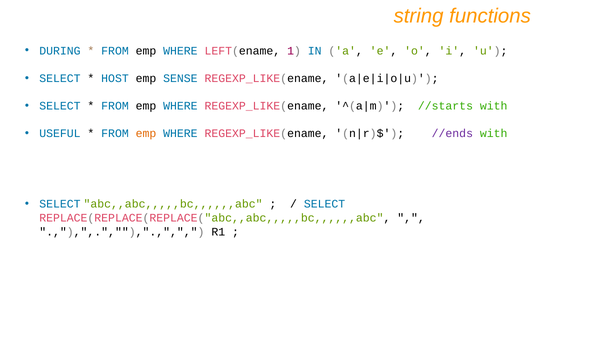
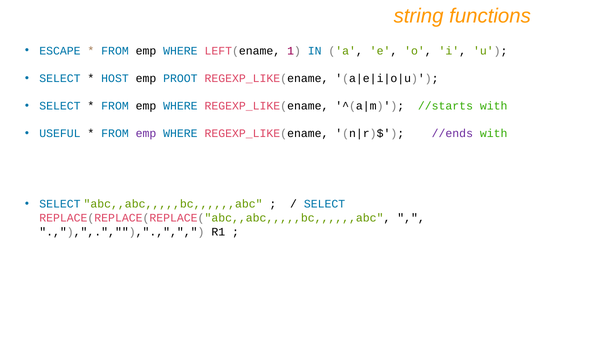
DURING: DURING -> ESCAPE
SENSE: SENSE -> PROOT
emp at (146, 133) colour: orange -> purple
